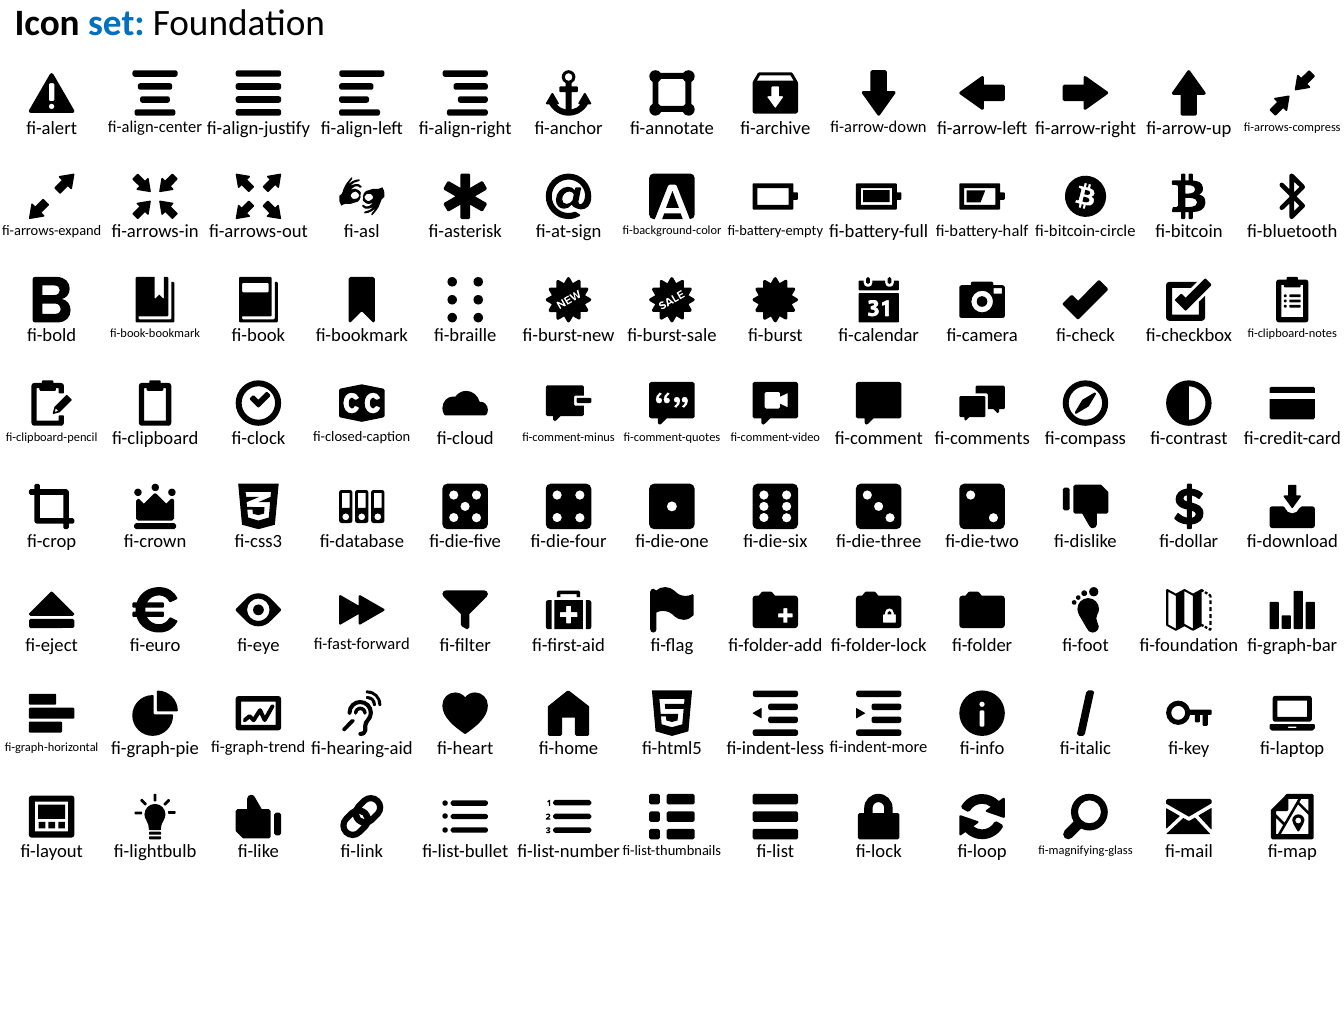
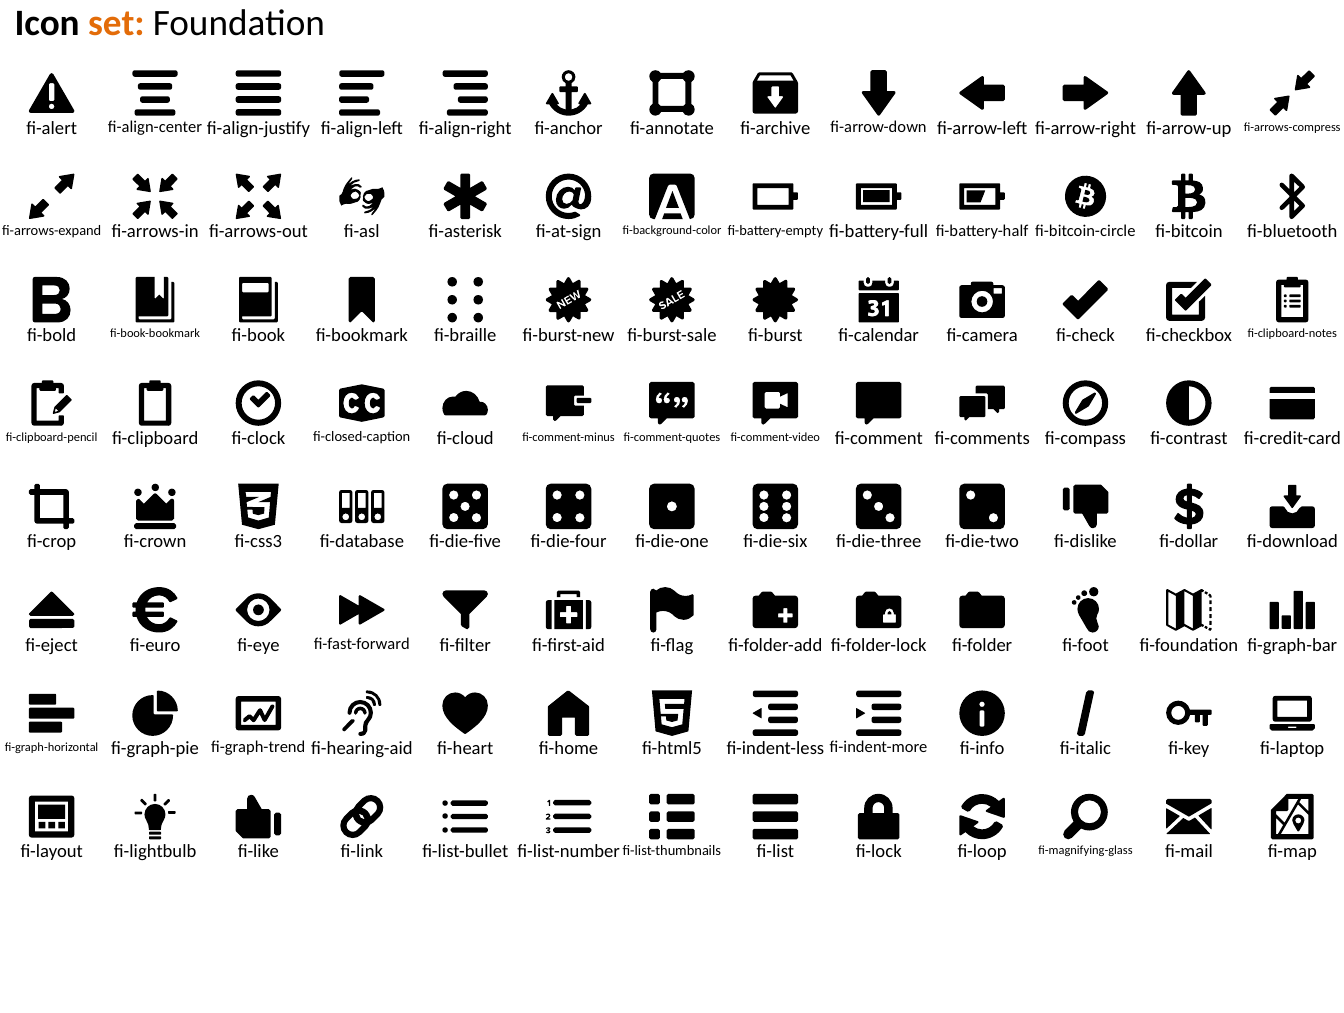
set colour: blue -> orange
